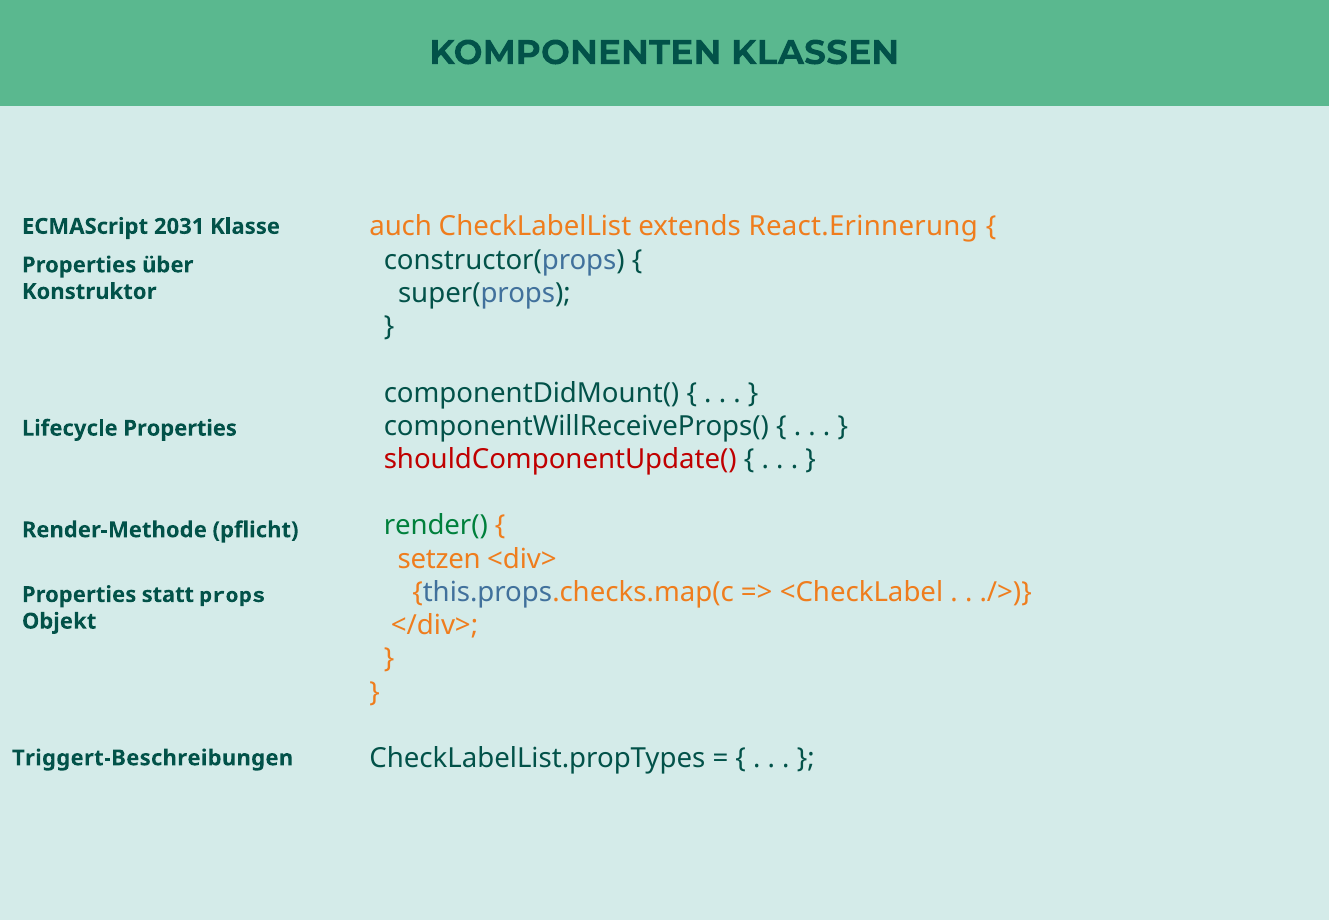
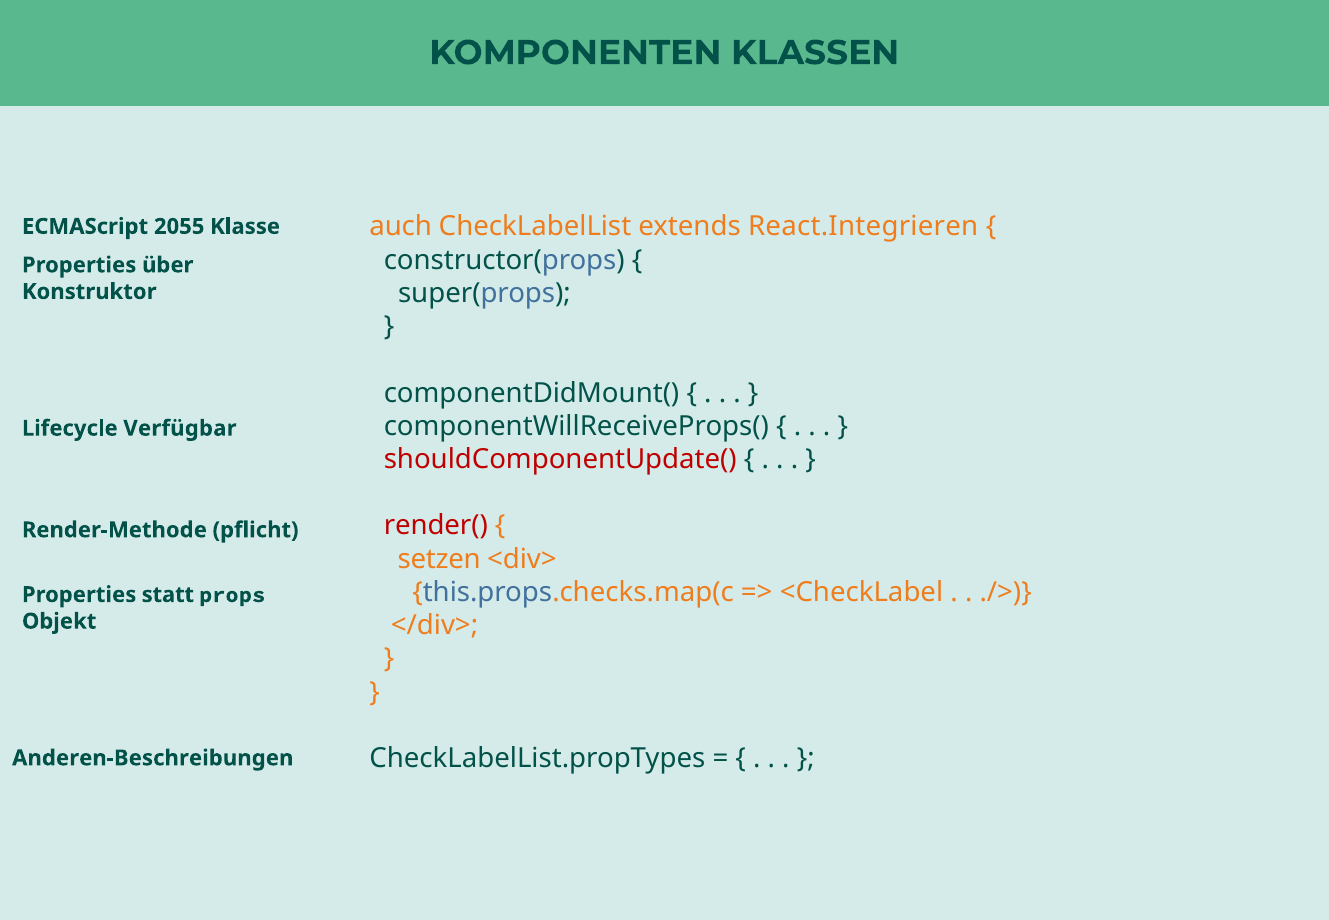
React.Erinnerung: React.Erinnerung -> React.Integrieren
2031: 2031 -> 2055
Lifecycle Properties: Properties -> Verfügbar
render( colour: green -> red
Triggert-Beschreibungen: Triggert-Beschreibungen -> Anderen-Beschreibungen
